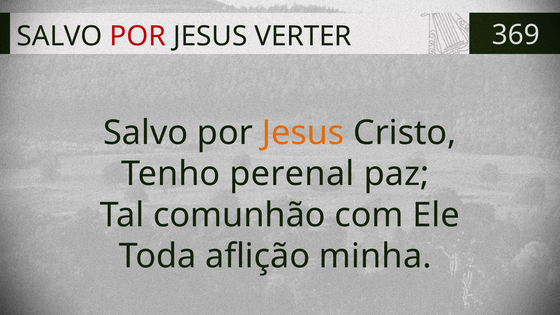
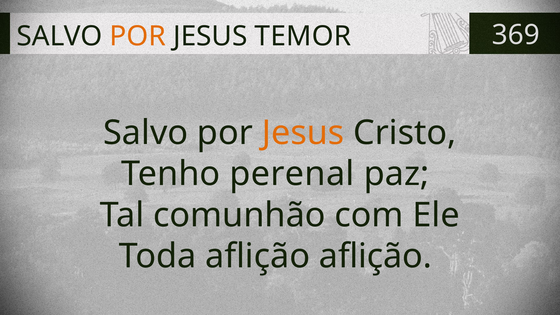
POR at (138, 36) colour: red -> orange
VERTER: VERTER -> TEMOR
aflição minha: minha -> aflição
